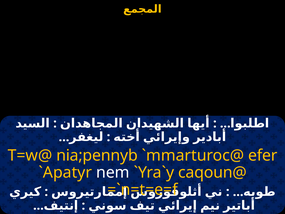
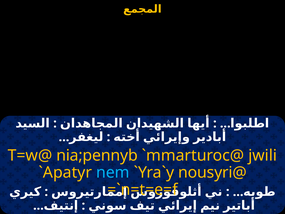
efer: efer -> jwili
nem colour: white -> light blue
caqoun@: caqoun@ -> nousyri@
